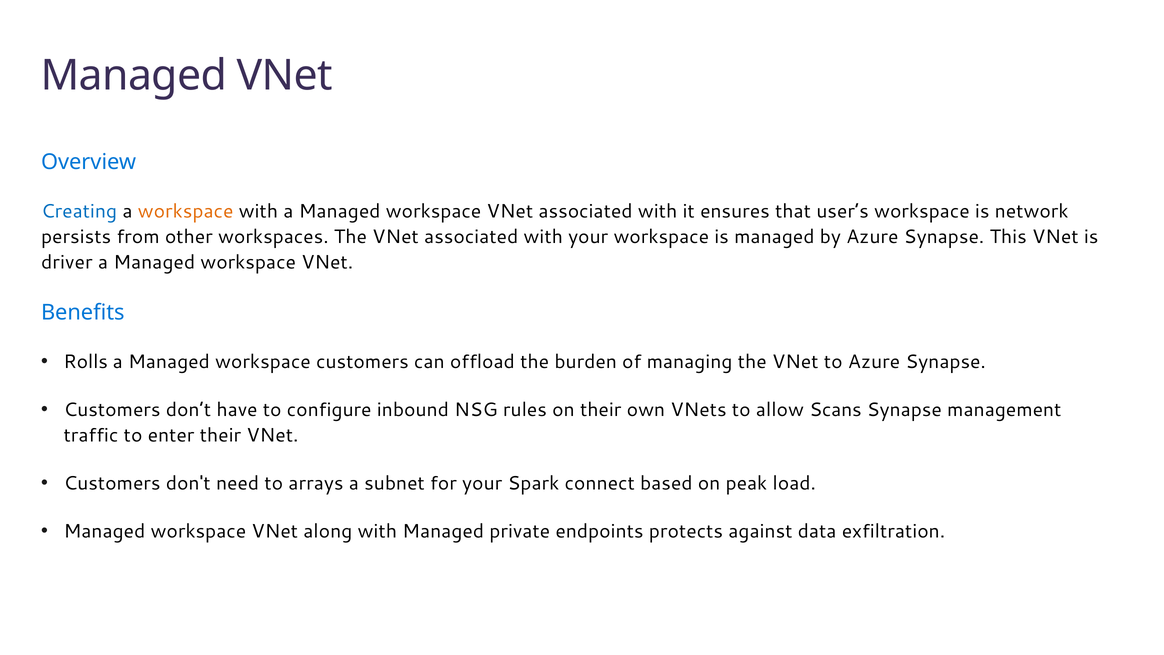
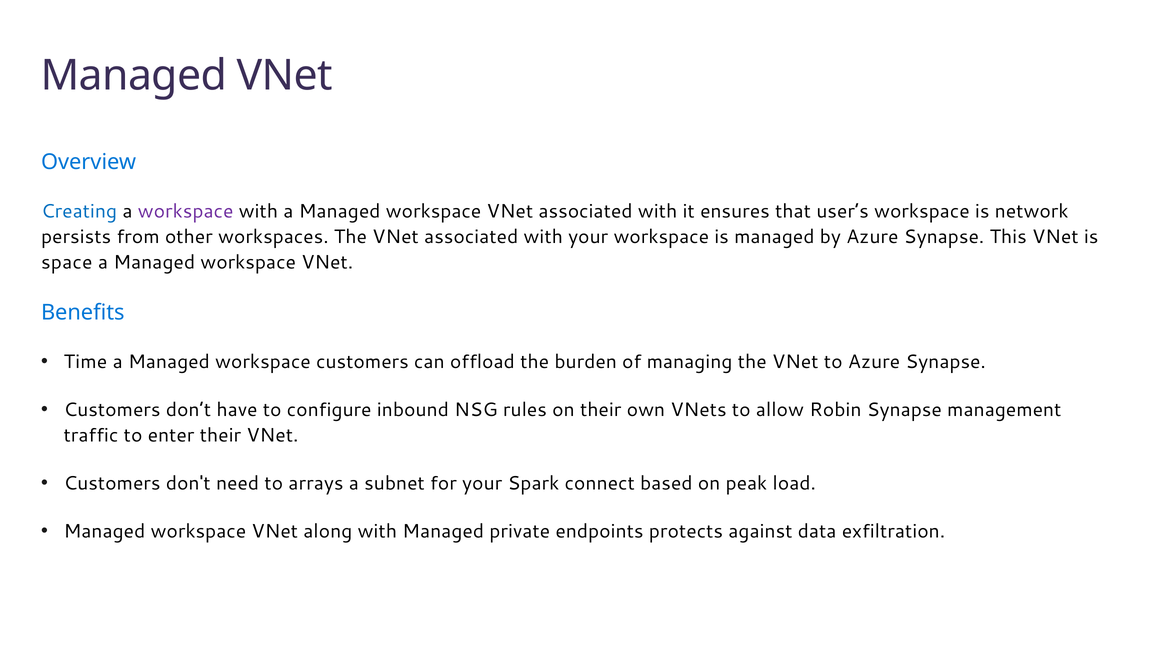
workspace at (186, 211) colour: orange -> purple
driver: driver -> space
Rolls: Rolls -> Time
Scans: Scans -> Robin
